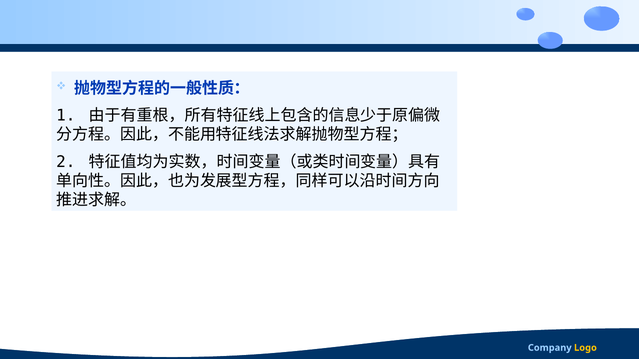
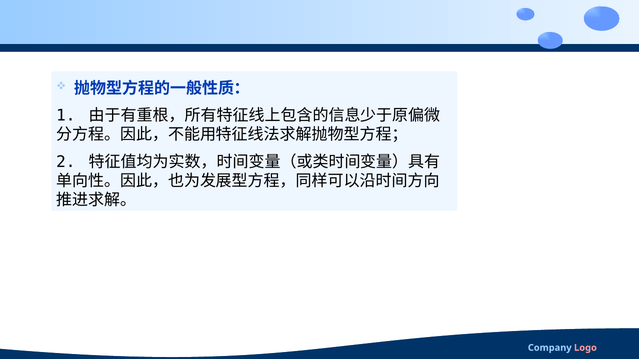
Logo colour: yellow -> pink
